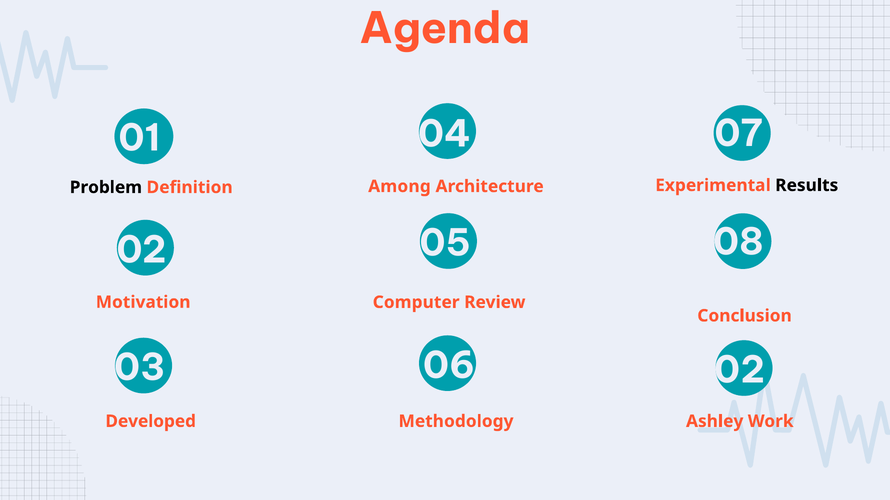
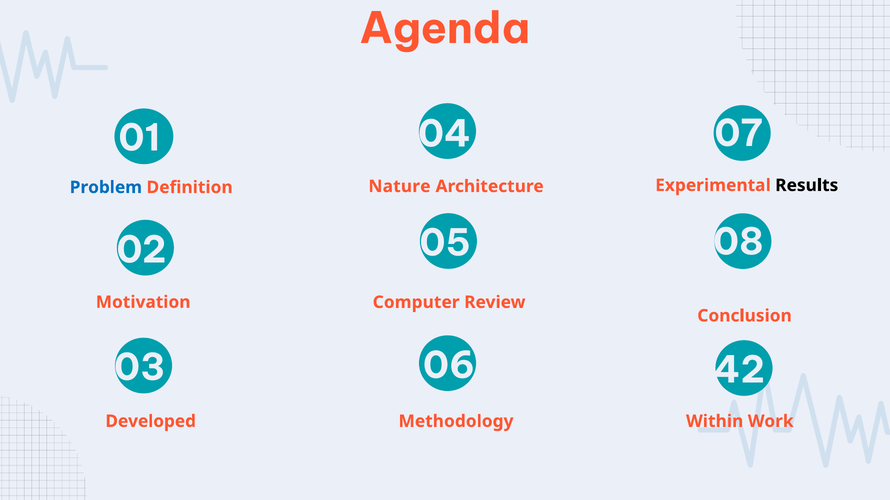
Problem colour: black -> blue
Among: Among -> Nature
06 02: 02 -> 42
Ashley: Ashley -> Within
